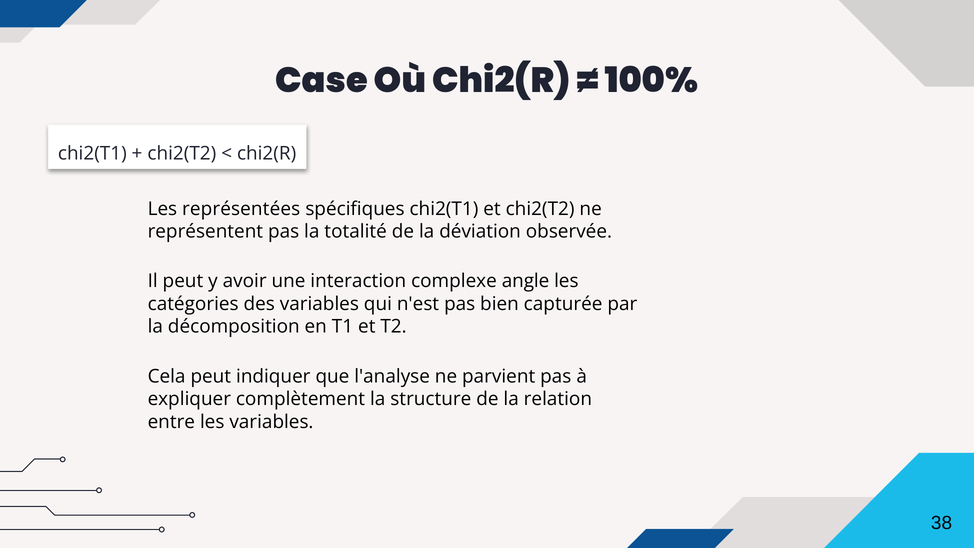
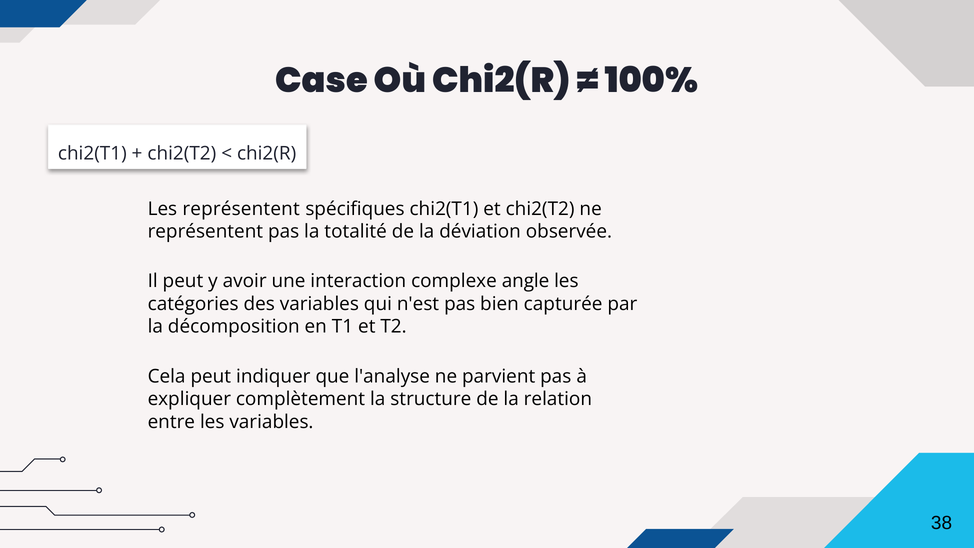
Les représentées: représentées -> représentent
